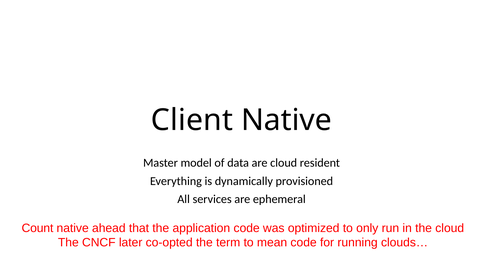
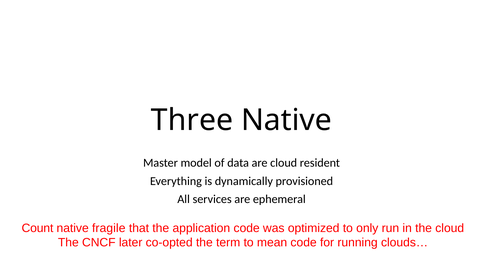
Client: Client -> Three
ahead: ahead -> fragile
